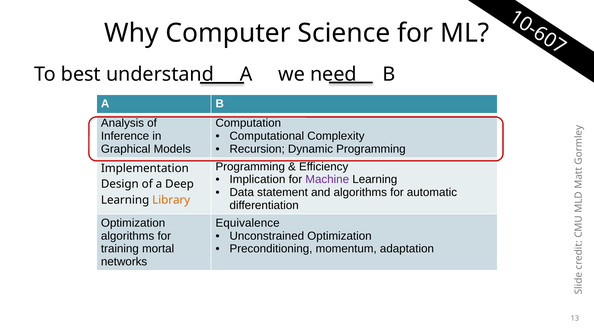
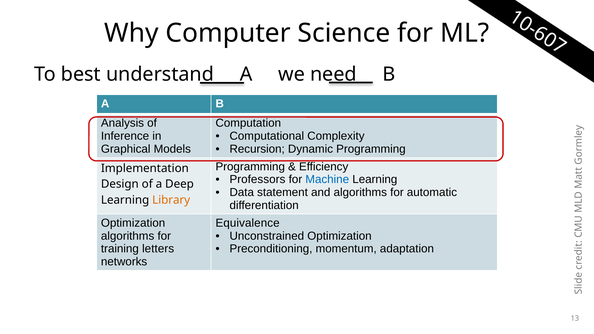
Implication: Implication -> Professors
Machine colour: purple -> blue
mortal: mortal -> letters
